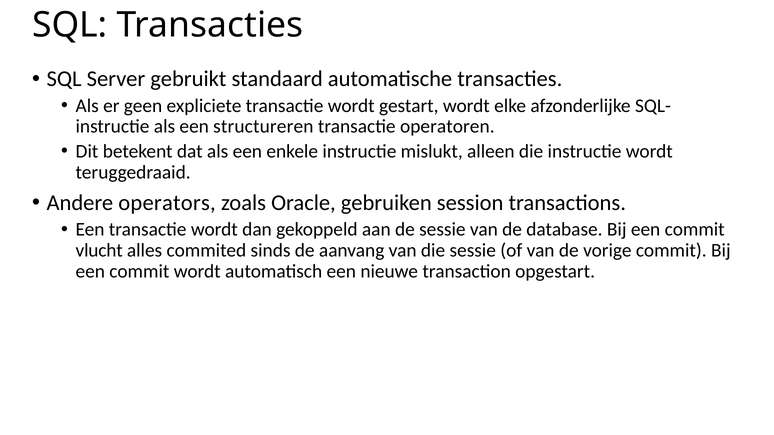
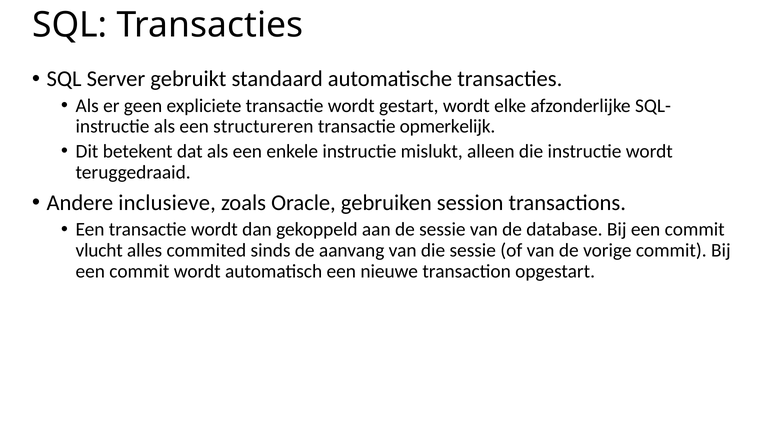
operatoren: operatoren -> opmerkelijk
operators: operators -> inclusieve
